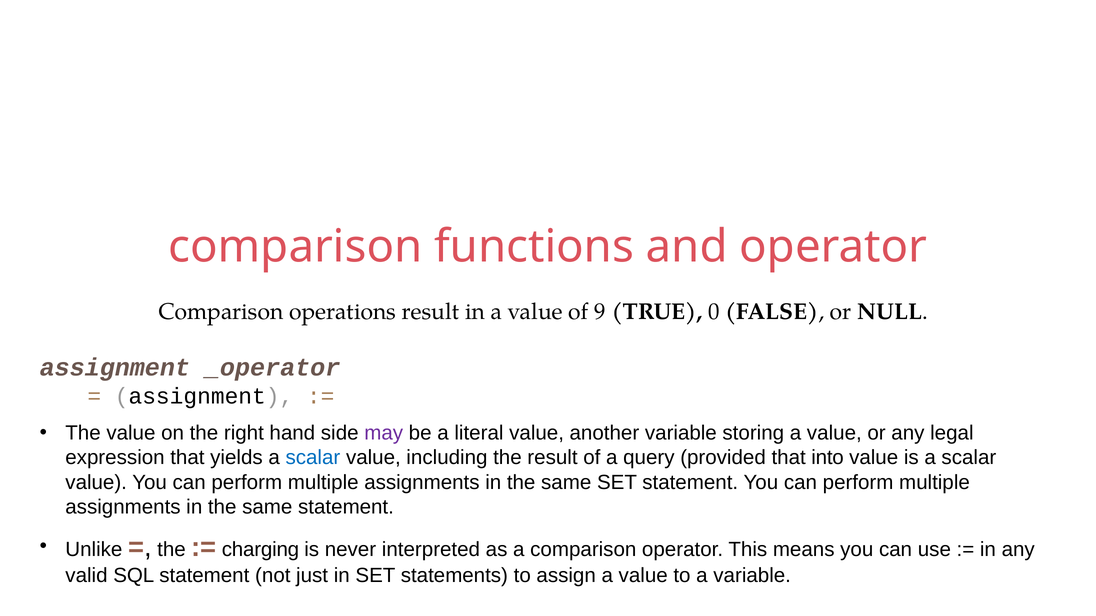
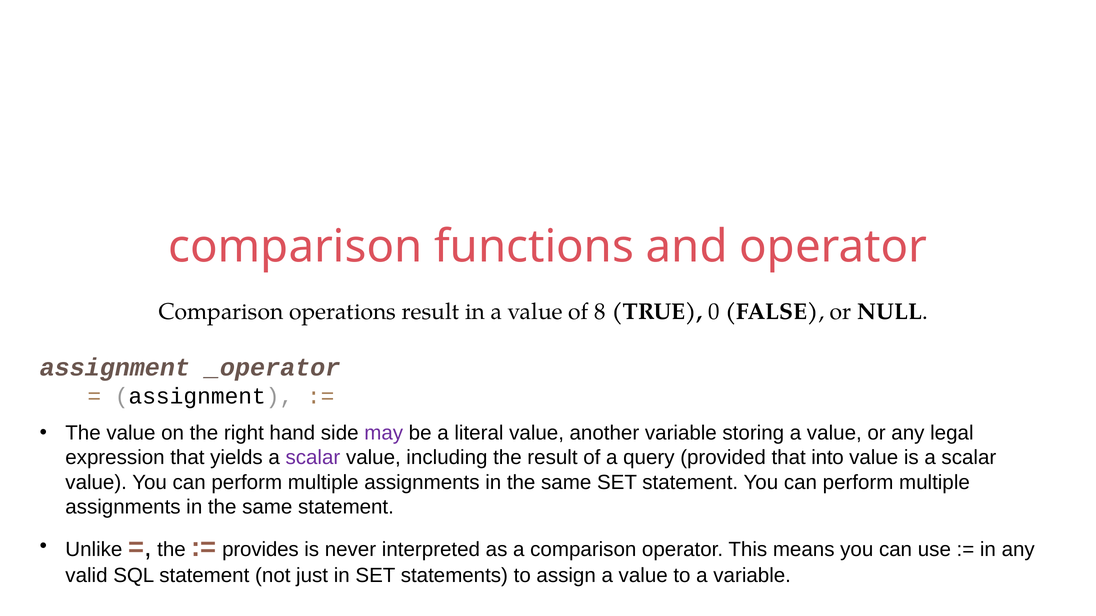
9: 9 -> 8
scalar at (313, 458) colour: blue -> purple
charging: charging -> provides
